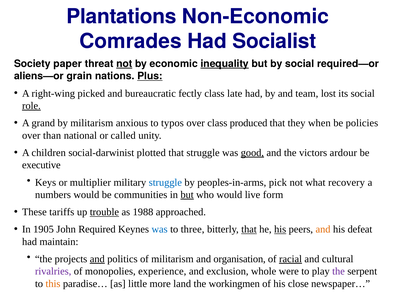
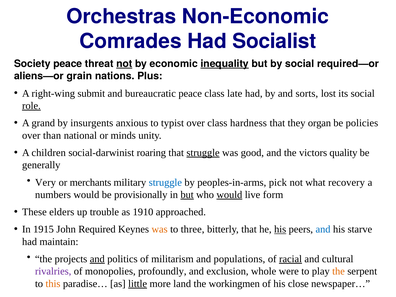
Plantations: Plantations -> Orchestras
Society paper: paper -> peace
Plus underline: present -> none
picked: picked -> submit
bureaucratic fectly: fectly -> peace
team: team -> sorts
by militarism: militarism -> insurgents
typos: typos -> typist
produced: produced -> hardness
when: when -> organ
called: called -> minds
plotted: plotted -> roaring
struggle at (203, 153) underline: none -> present
good underline: present -> none
ardour: ardour -> quality
executive: executive -> generally
Keys: Keys -> Very
multiplier: multiplier -> merchants
communities: communities -> provisionally
would at (229, 195) underline: none -> present
tariffs: tariffs -> elders
trouble underline: present -> none
1988: 1988 -> 1910
1905: 1905 -> 1915
was at (160, 229) colour: blue -> orange
that at (249, 229) underline: present -> none
and at (323, 229) colour: orange -> blue
defeat: defeat -> starve
organisation: organisation -> populations
experience: experience -> profoundly
the at (338, 271) colour: purple -> orange
little underline: none -> present
